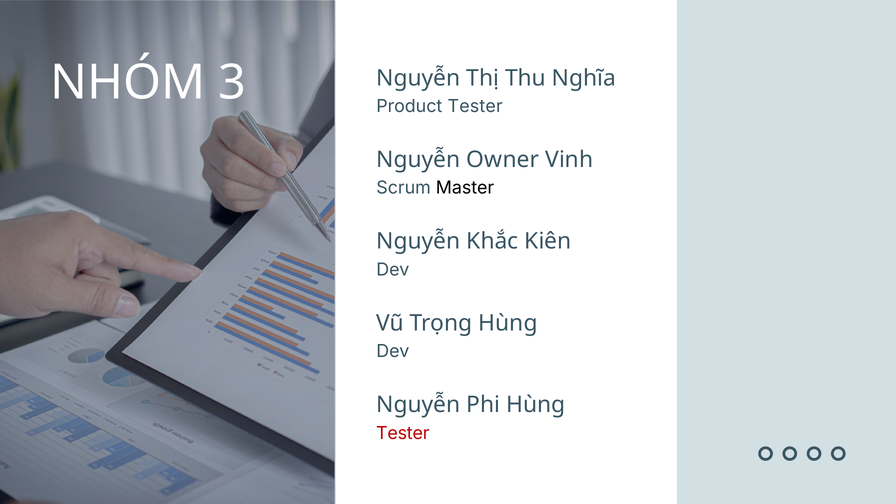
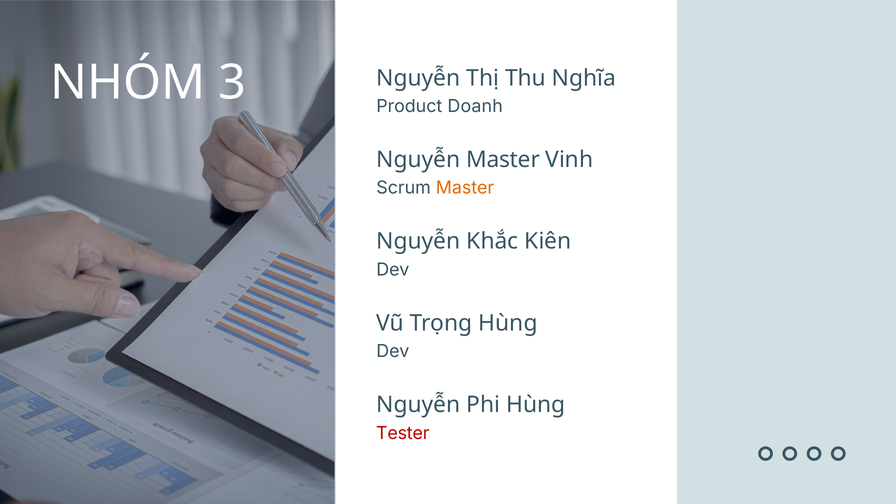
Product Tester: Tester -> Doanh
Nguyễn Owner: Owner -> Master
Master at (465, 188) colour: black -> orange
